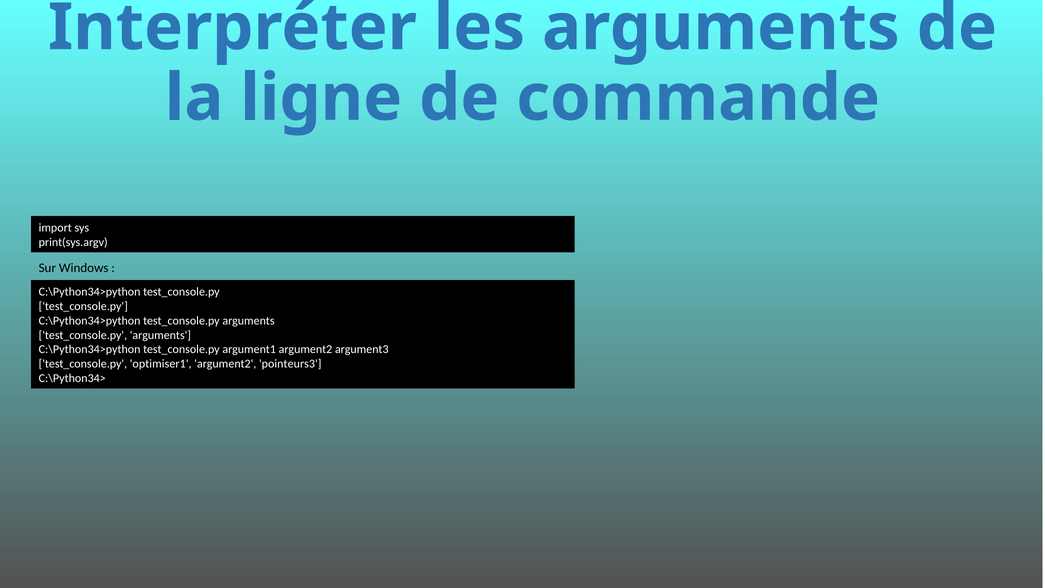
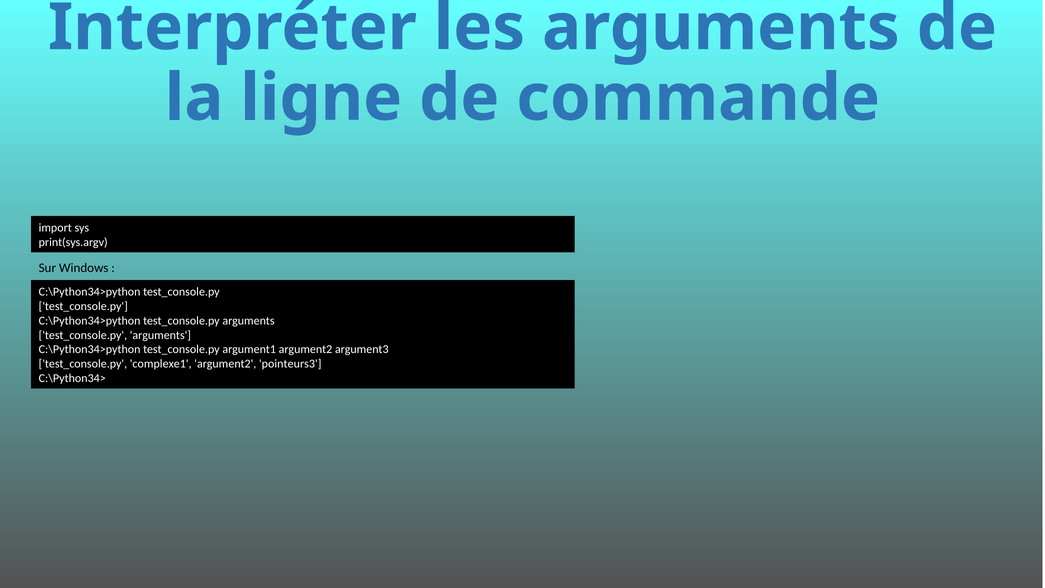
optimiser1: optimiser1 -> complexe1
